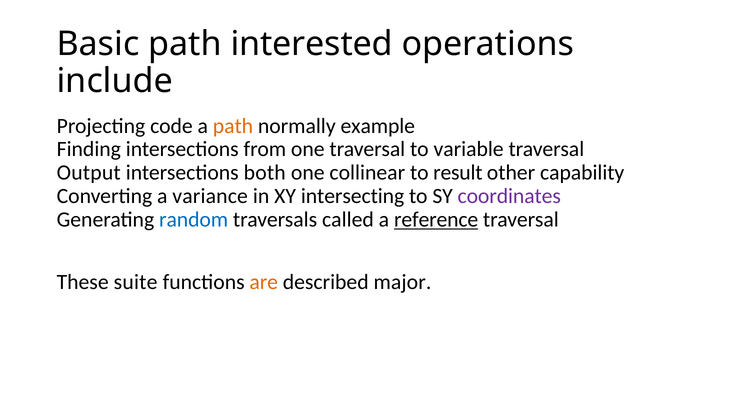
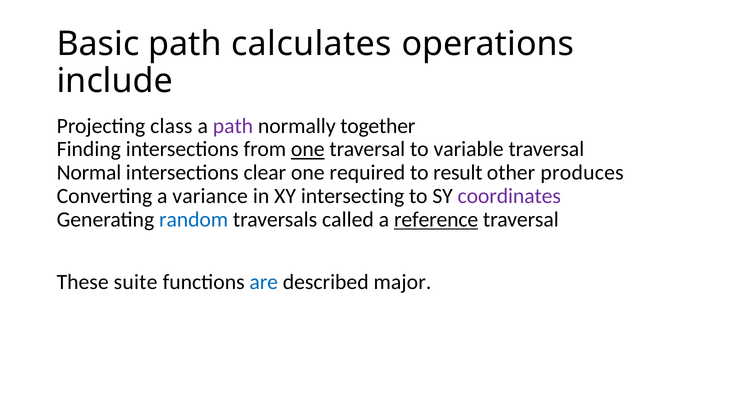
interested: interested -> calculates
code: code -> class
path at (233, 126) colour: orange -> purple
example: example -> together
one at (308, 149) underline: none -> present
Output: Output -> Normal
both: both -> clear
collinear: collinear -> required
capability: capability -> produces
are colour: orange -> blue
